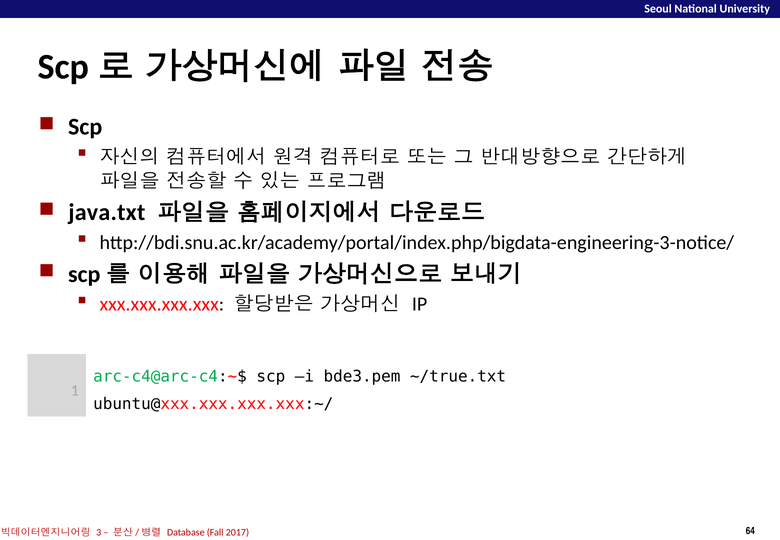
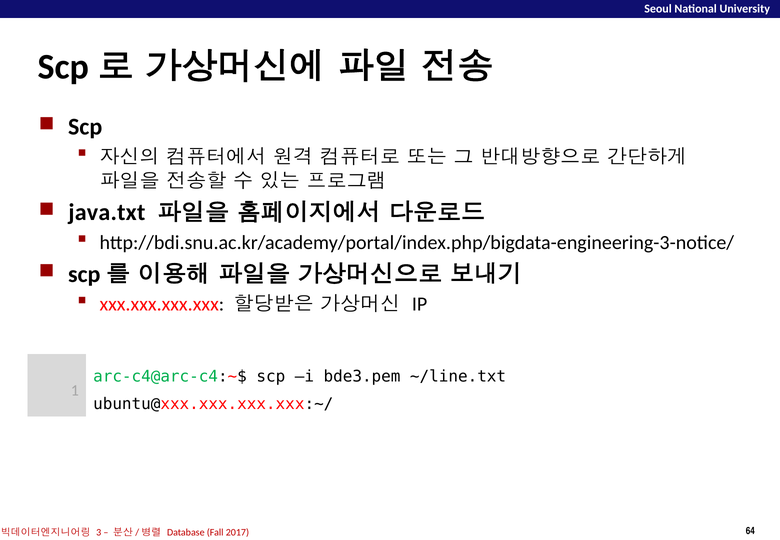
~/true.txt: ~/true.txt -> ~/line.txt
